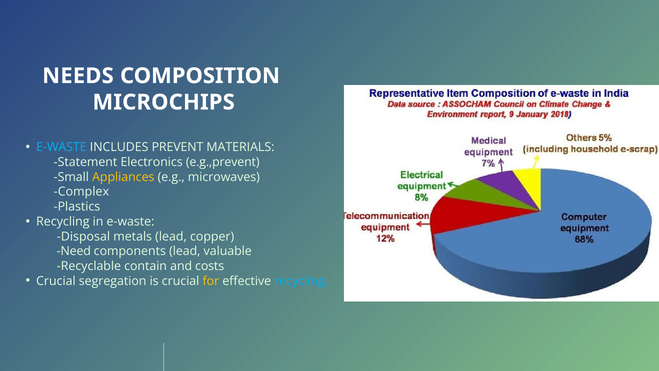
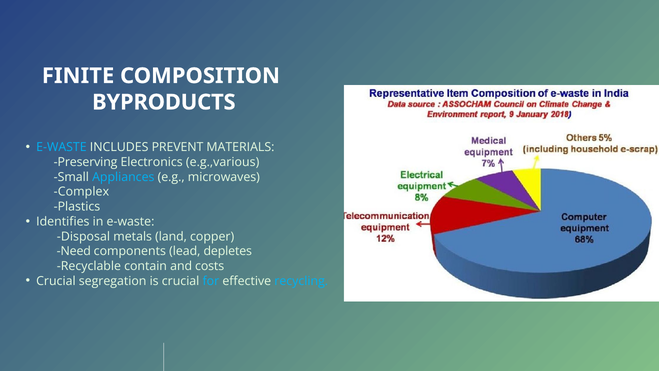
NEEDS: NEEDS -> FINITE
MICROCHIPS: MICROCHIPS -> BYPRODUCTS
Statement: Statement -> Preserving
e.g.,prevent: e.g.,prevent -> e.g.,various
Appliances colour: yellow -> light blue
Recycling at (63, 221): Recycling -> Identifies
metals lead: lead -> land
valuable: valuable -> depletes
for colour: yellow -> light blue
